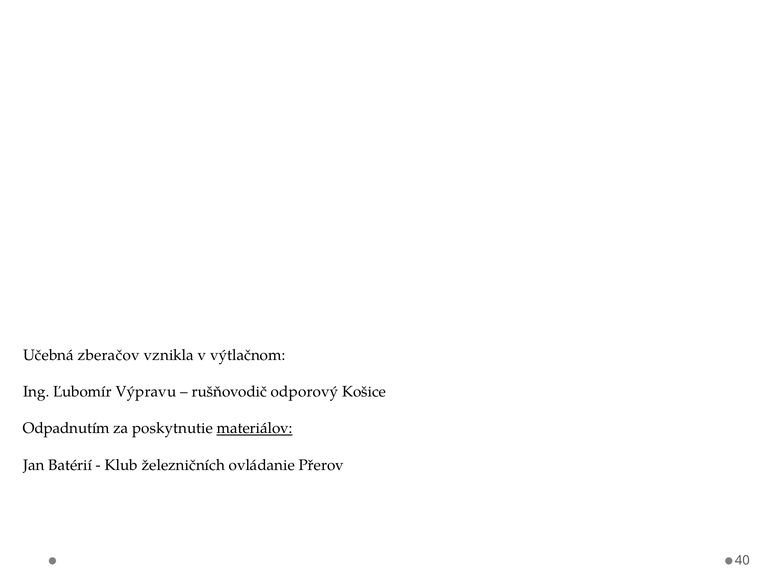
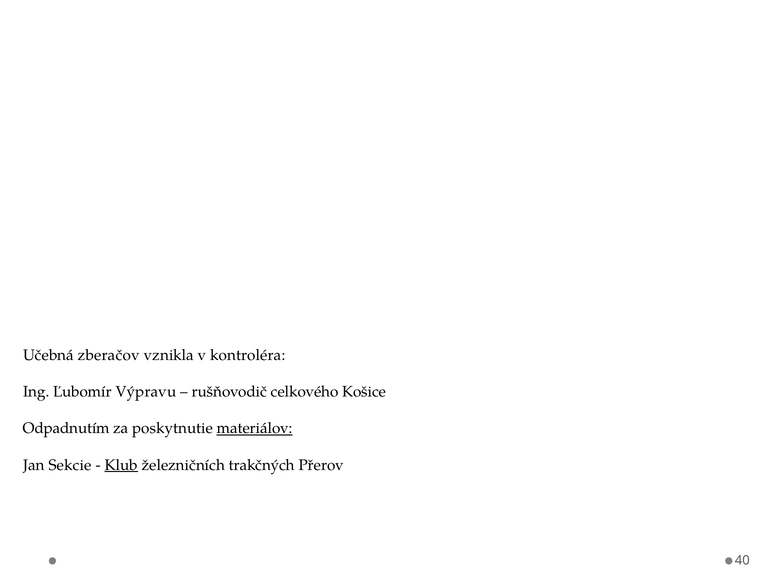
výtlačnom: výtlačnom -> kontroléra
odporový: odporový -> celkového
Batérií: Batérií -> Sekcie
Klub underline: none -> present
ovládanie: ovládanie -> trakčných
